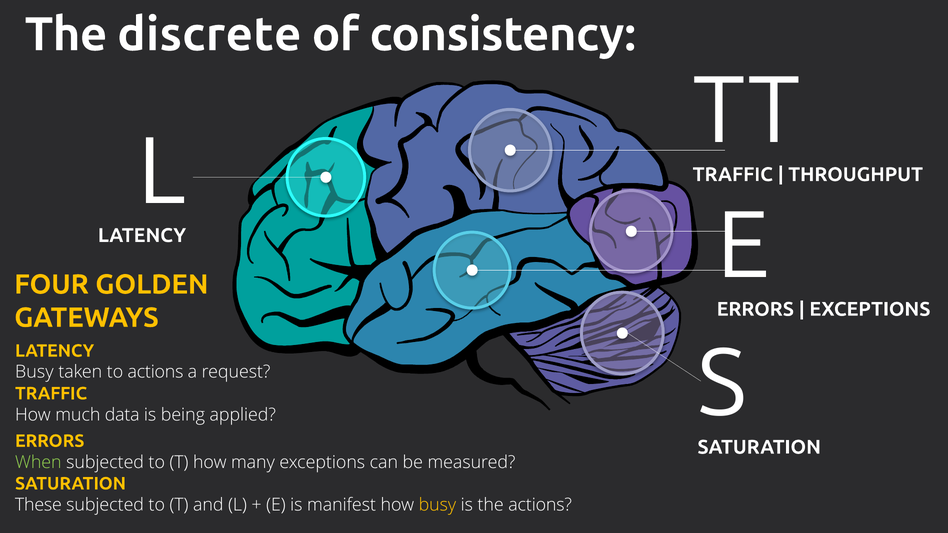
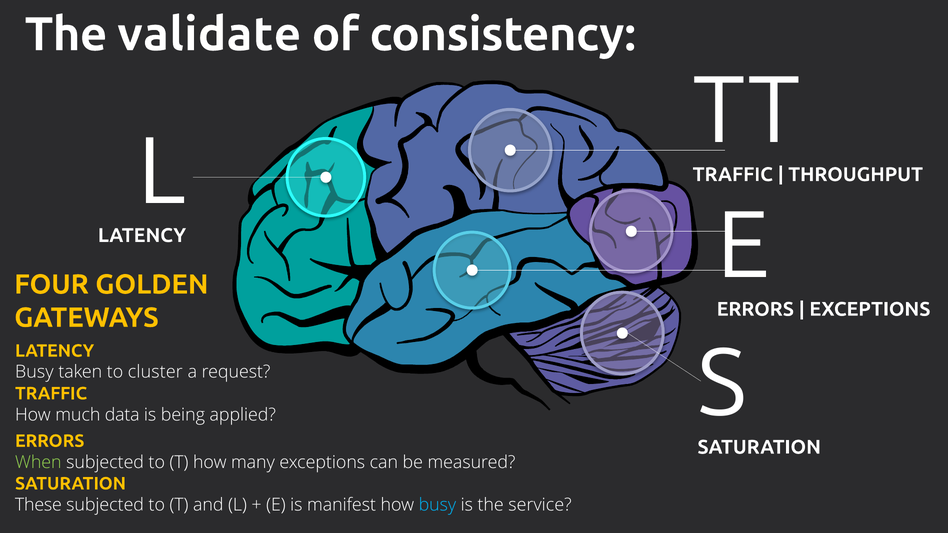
discrete: discrete -> validate
to actions: actions -> cluster
busy at (437, 505) colour: yellow -> light blue
the actions: actions -> service
